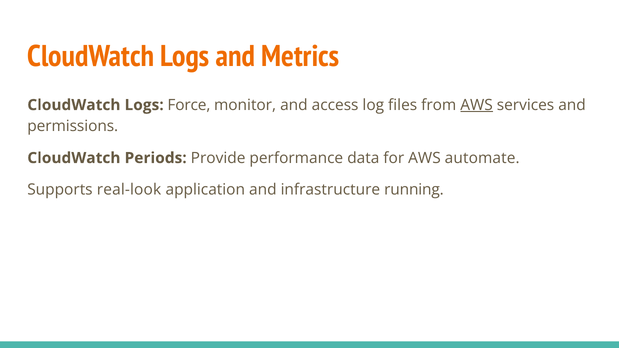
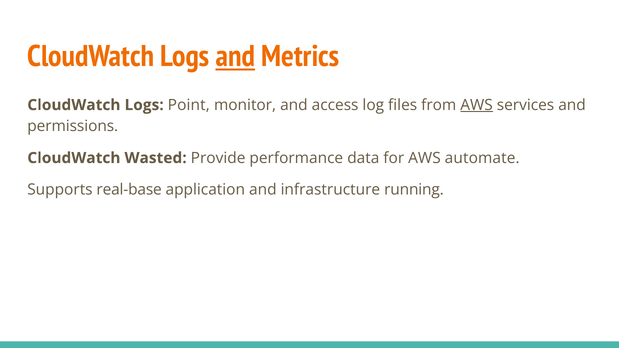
and at (235, 56) underline: none -> present
Force: Force -> Point
Periods: Periods -> Wasted
real-look: real-look -> real-base
